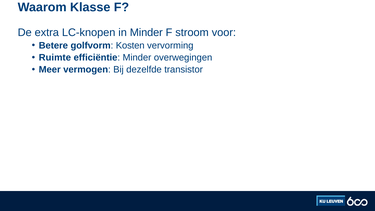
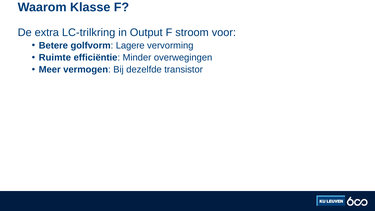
LC-knopen: LC-knopen -> LC-trilkring
in Minder: Minder -> Output
Kosten: Kosten -> Lagere
